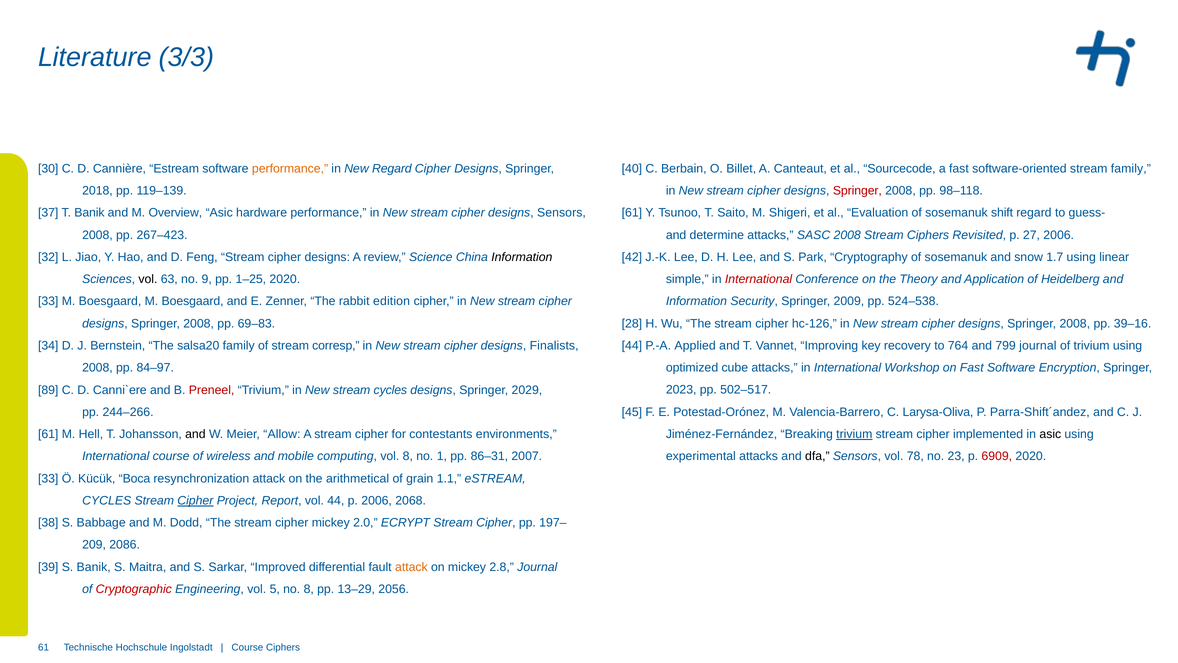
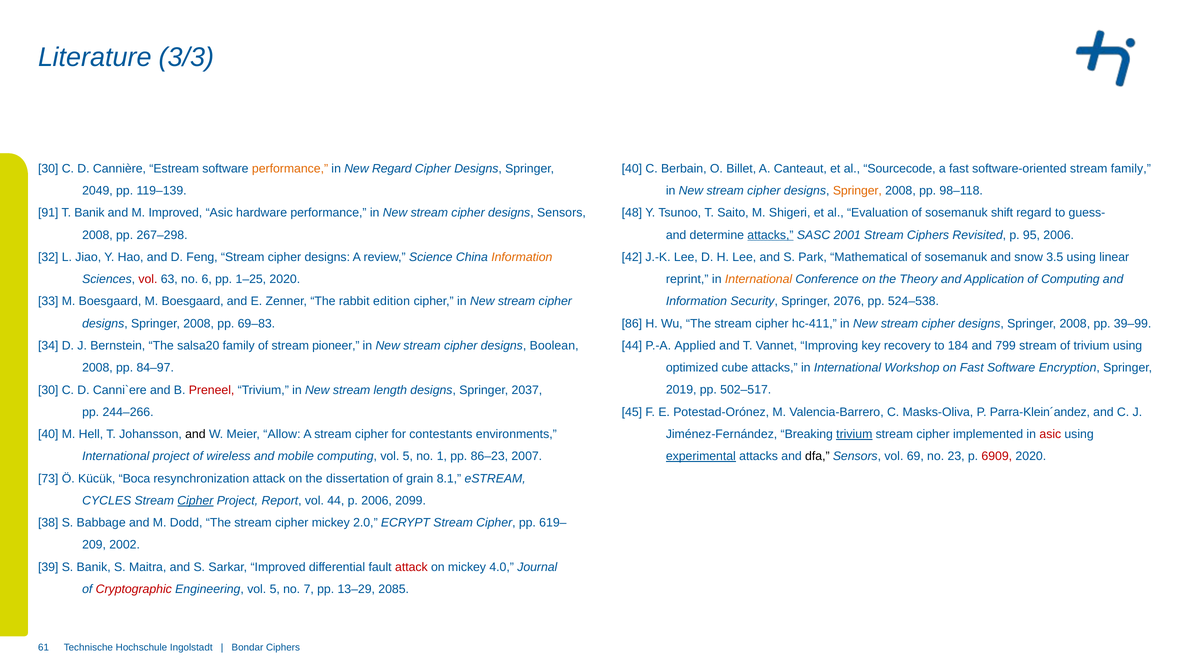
Springer at (857, 191) colour: red -> orange
2018: 2018 -> 2049
37: 37 -> 91
M Overview: Overview -> Improved
61 at (632, 213): 61 -> 48
267–423: 267–423 -> 267–298
attacks at (770, 235) underline: none -> present
SASC 2008: 2008 -> 2001
27: 27 -> 95
Information at (522, 257) colour: black -> orange
Cryptography: Cryptography -> Mathematical
1.7: 1.7 -> 3.5
simple: simple -> reprint
International at (759, 279) colour: red -> orange
of Heidelberg: Heidelberg -> Computing
vol at (148, 279) colour: black -> red
9: 9 -> 6
2009: 2009 -> 2076
28: 28 -> 86
hc-126: hc-126 -> hc-411
39–16: 39–16 -> 39–99
764: 764 -> 184
799 journal: journal -> stream
corresp: corresp -> pioneer
Finalists: Finalists -> Boolean
89 at (48, 390): 89 -> 30
stream cycles: cycles -> length
2029: 2029 -> 2037
2023: 2023 -> 2019
Larysa-Oliva: Larysa-Oliva -> Masks-Oliva
Parra-Shift´andez: Parra-Shift´andez -> Parra-Klein´andez
asic at (1050, 434) colour: black -> red
61 at (48, 434): 61 -> 40
International course: course -> project
computing vol 8: 8 -> 5
86–31: 86–31 -> 86–23
experimental underline: none -> present
78: 78 -> 69
33 at (48, 478): 33 -> 73
arithmetical: arithmetical -> dissertation
1.1: 1.1 -> 8.1
2068: 2068 -> 2099
197–: 197– -> 619–
2086: 2086 -> 2002
attack at (411, 567) colour: orange -> red
2.8: 2.8 -> 4.0
no 8: 8 -> 7
2056: 2056 -> 2085
Course at (247, 647): Course -> Bondar
